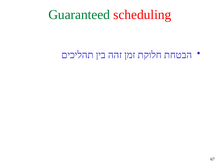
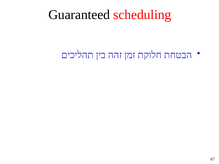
Guaranteed colour: green -> black
